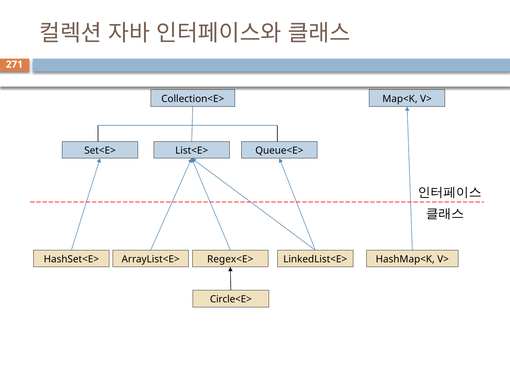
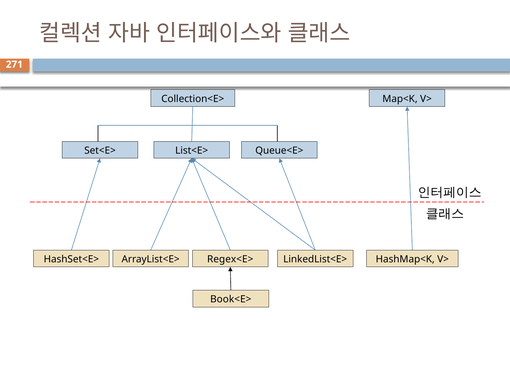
Circle<E>: Circle<E> -> Book<E>
